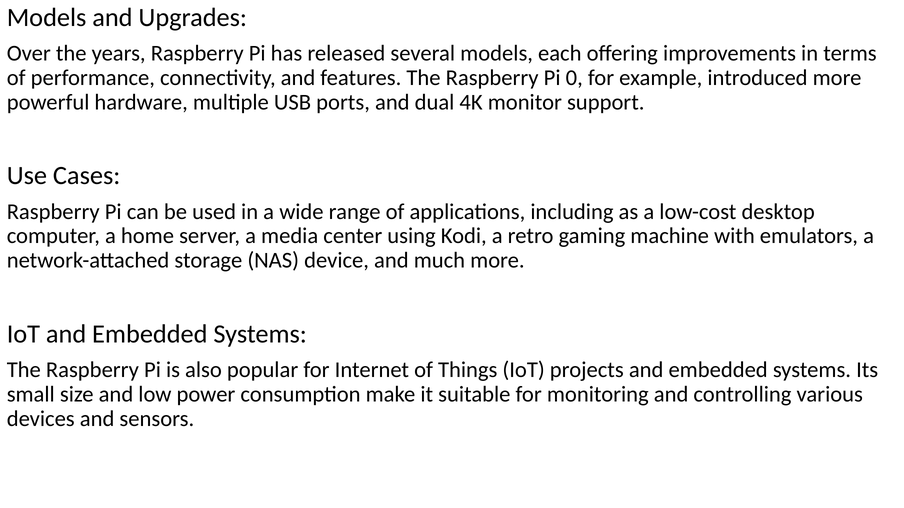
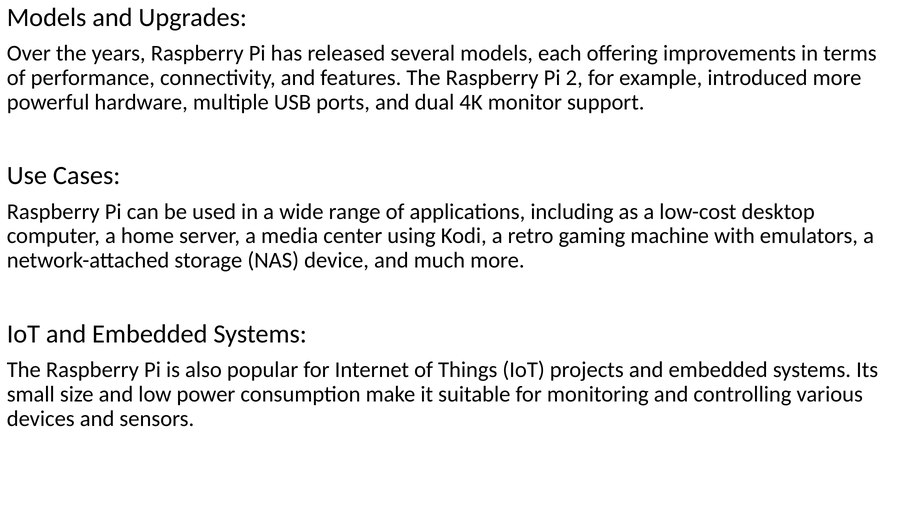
0: 0 -> 2
